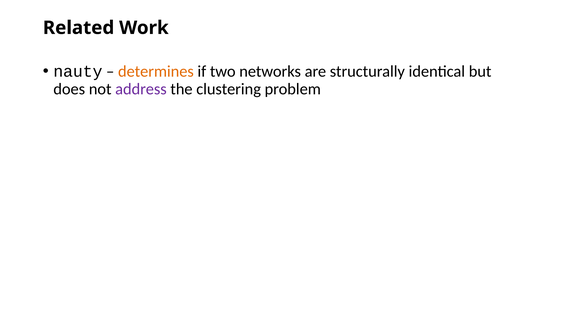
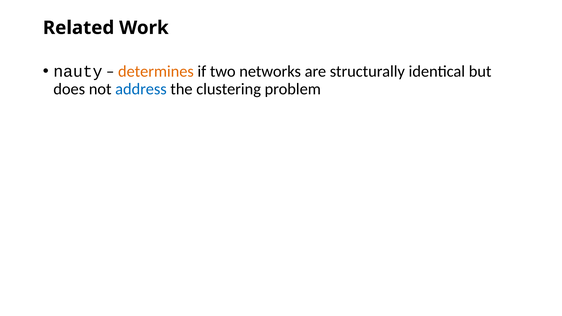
address colour: purple -> blue
